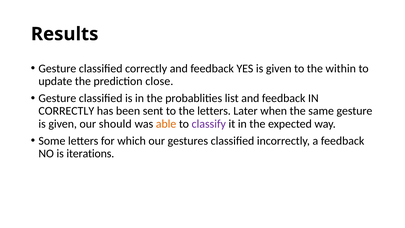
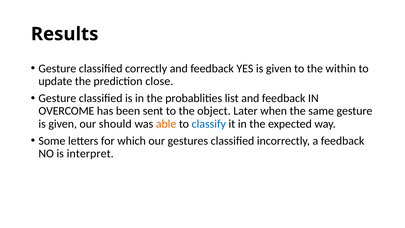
CORRECTLY at (66, 111): CORRECTLY -> OVERCOME
the letters: letters -> object
classify colour: purple -> blue
iterations: iterations -> interpret
